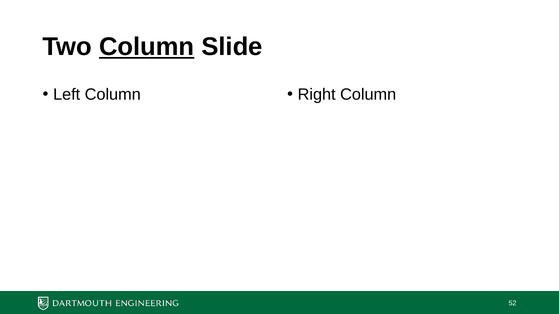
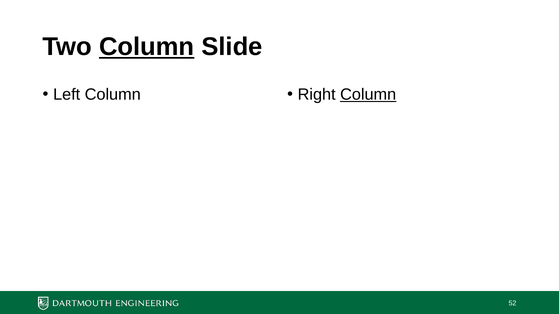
Column at (368, 95) underline: none -> present
